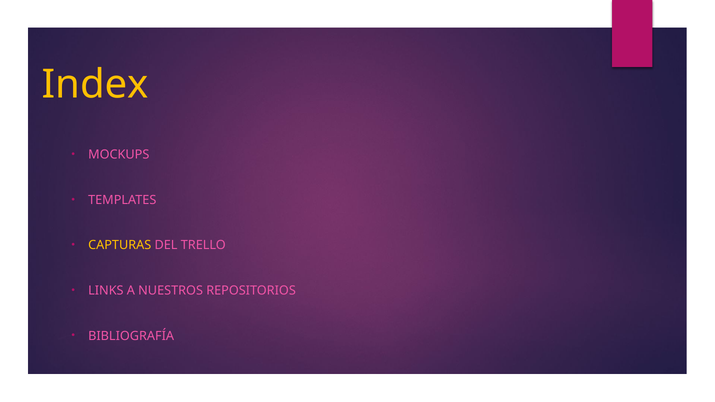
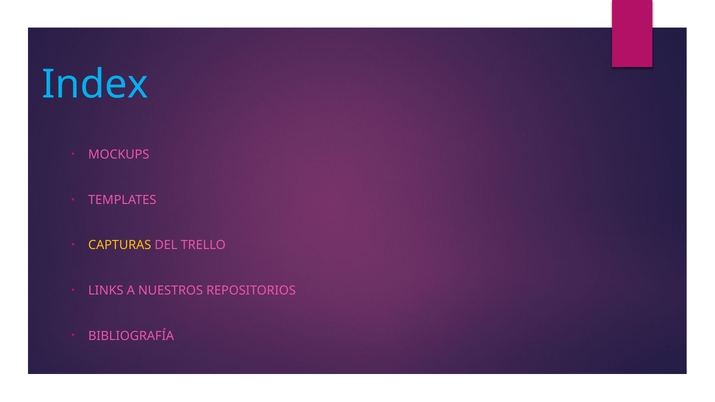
Index colour: yellow -> light blue
